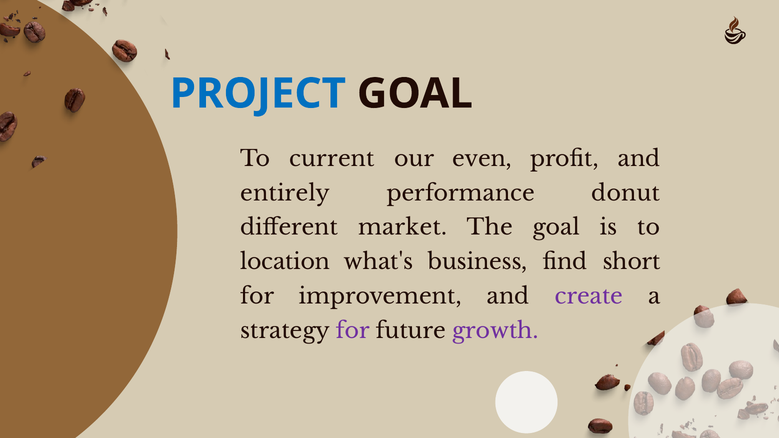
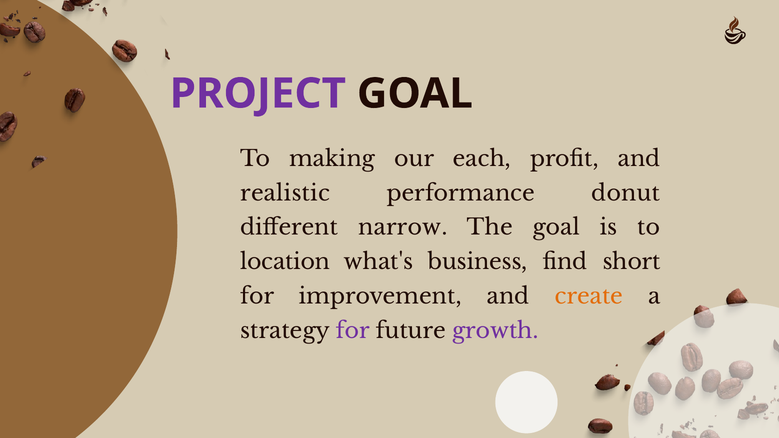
PROJECT colour: blue -> purple
current: current -> making
even: even -> each
entirely: entirely -> realistic
market: market -> narrow
create colour: purple -> orange
